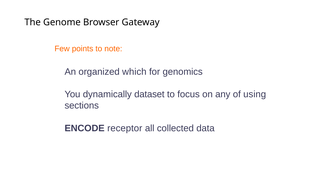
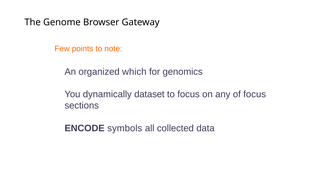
of using: using -> focus
receptor: receptor -> symbols
